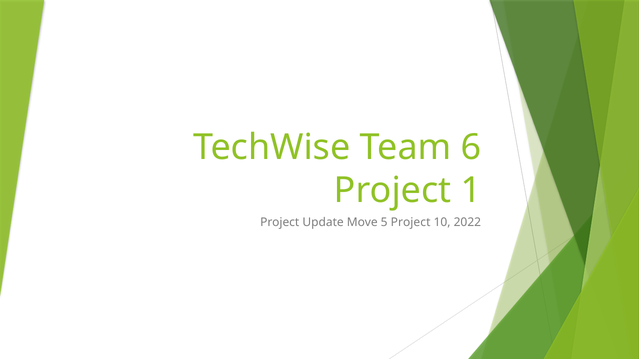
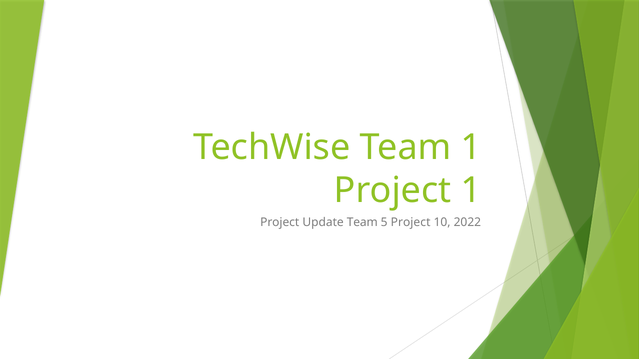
Team 6: 6 -> 1
Update Move: Move -> Team
